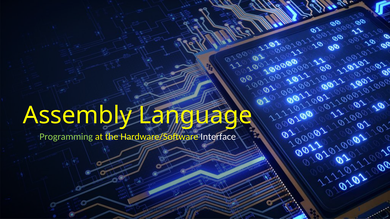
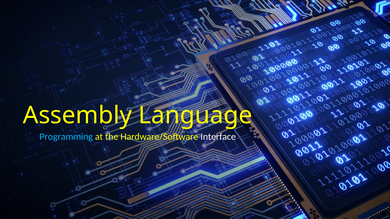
Programming at (66, 137) colour: light green -> light blue
